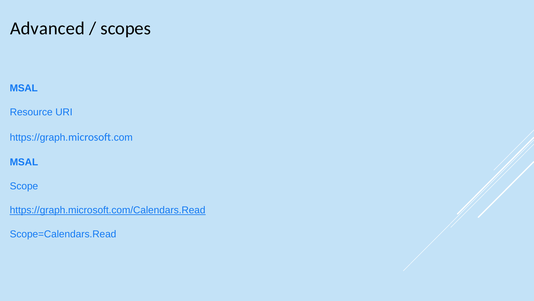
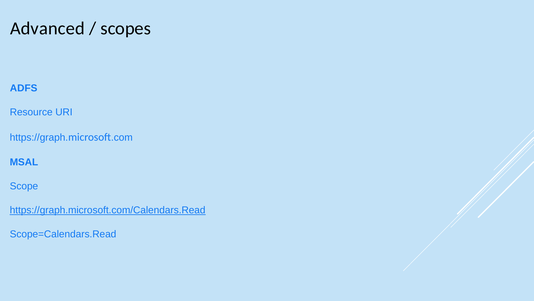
MSAL at (24, 88): MSAL -> ADFS
